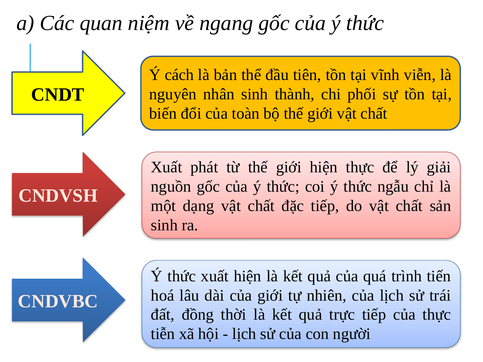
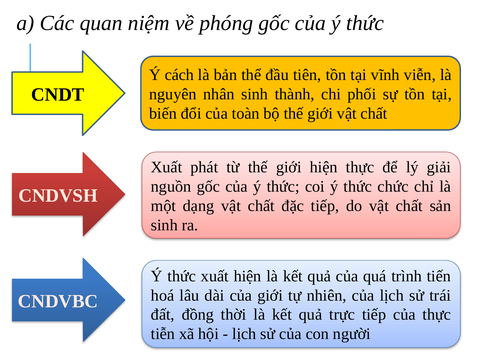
ngang: ngang -> phóng
ngẫu: ngẫu -> chức
